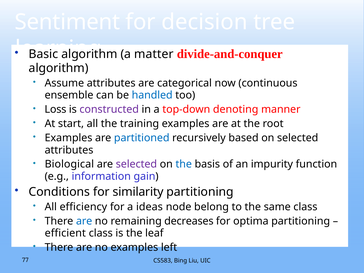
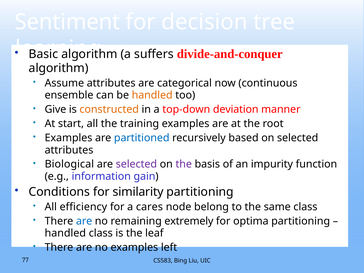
matter: matter -> suffers
handled at (152, 95) colour: blue -> orange
Loss: Loss -> Give
constructed colour: purple -> orange
denoting: denoting -> deviation
the at (184, 164) colour: blue -> purple
ideas: ideas -> cares
decreases: decreases -> extremely
efficient at (65, 233): efficient -> handled
